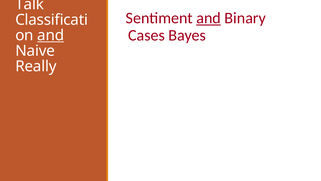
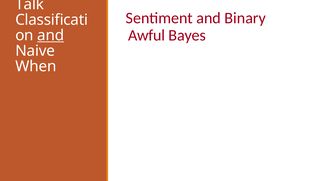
and at (209, 18) underline: present -> none
Cases: Cases -> Awful
Really: Really -> When
